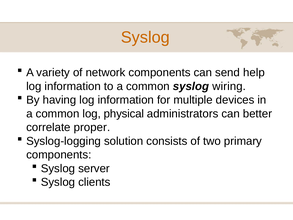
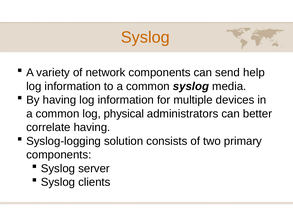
wiring: wiring -> media
correlate proper: proper -> having
